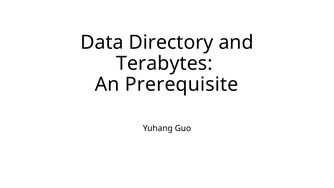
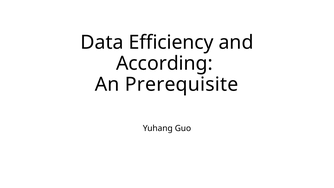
Directory: Directory -> Efficiency
Terabytes: Terabytes -> According
